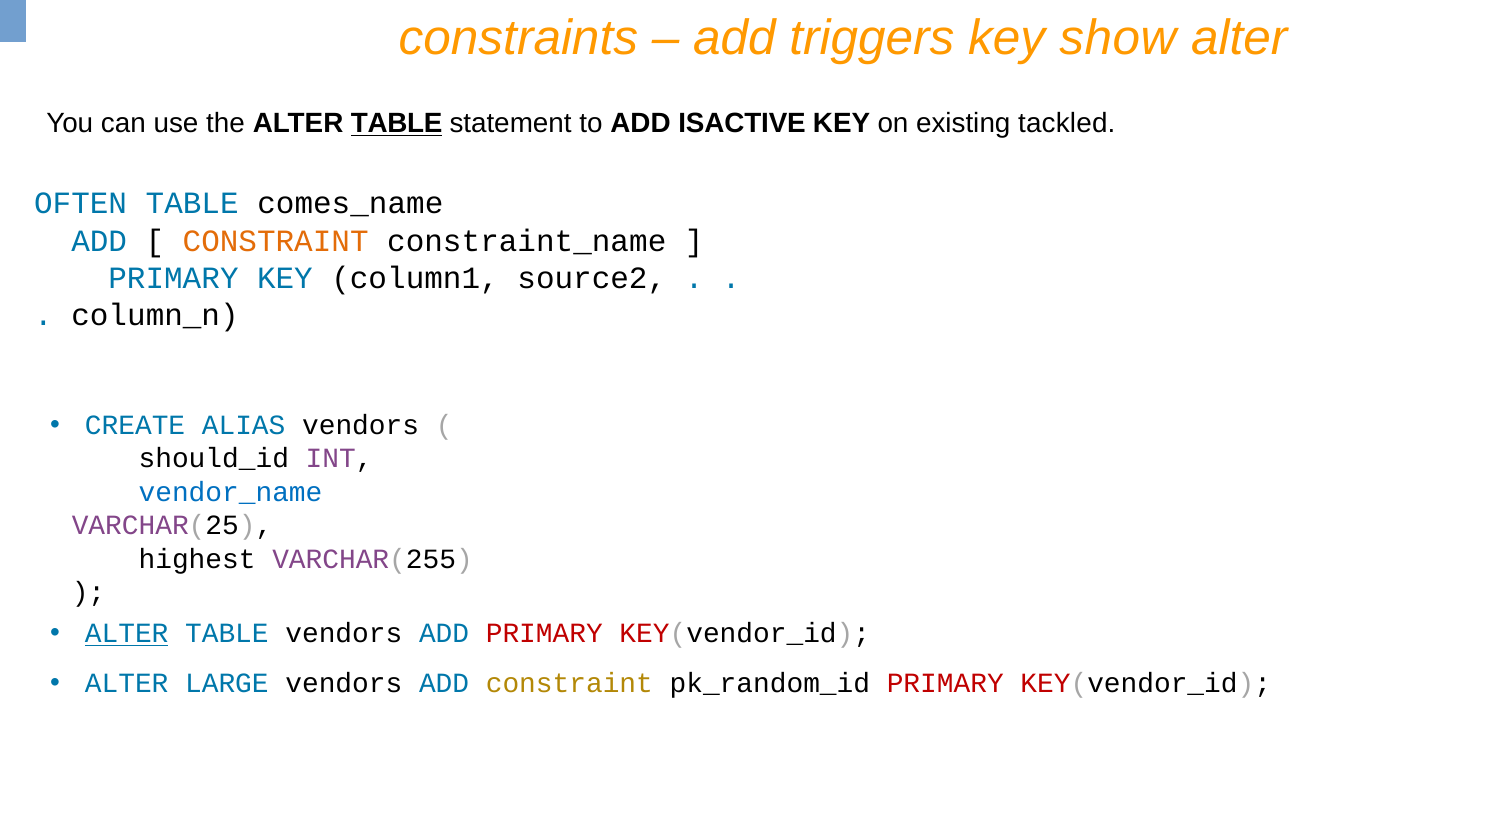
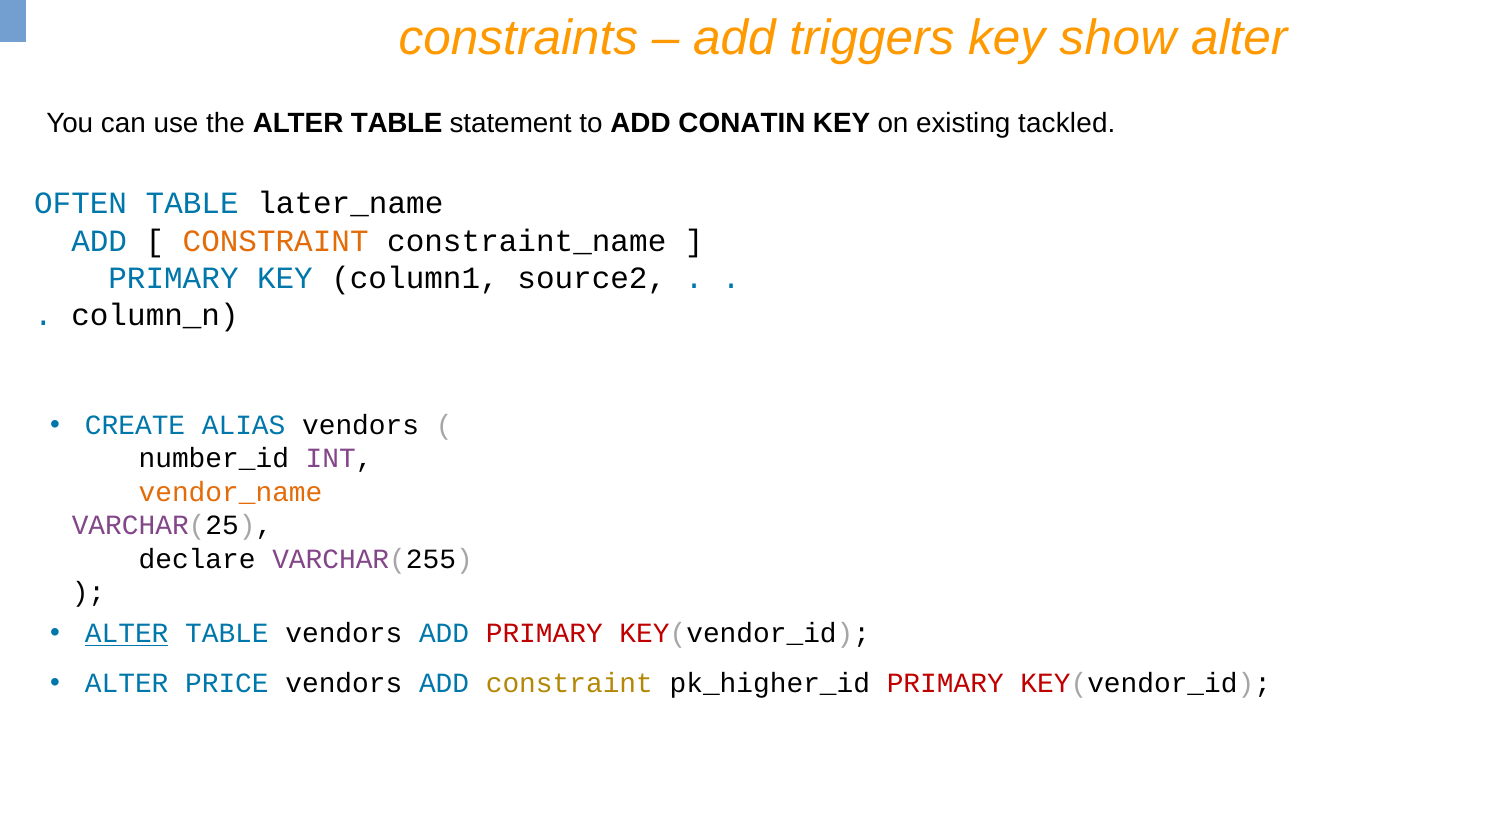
TABLE at (397, 124) underline: present -> none
ISACTIVE: ISACTIVE -> CONATIN
comes_name: comes_name -> later_name
should_id: should_id -> number_id
vendor_name colour: blue -> orange
highest: highest -> declare
LARGE: LARGE -> PRICE
pk_random_id: pk_random_id -> pk_higher_id
